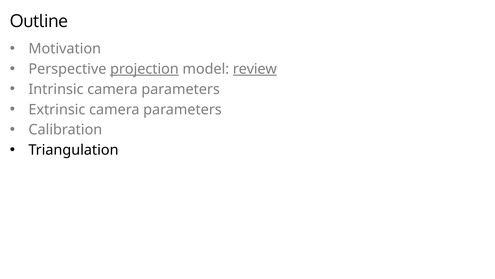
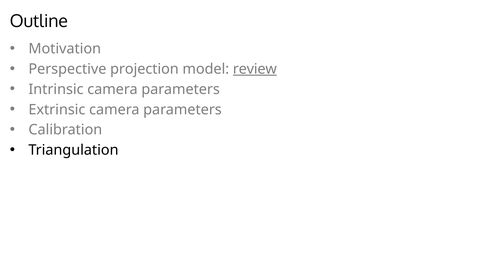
projection underline: present -> none
